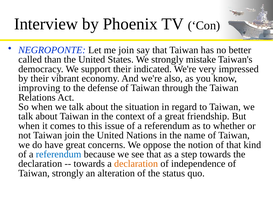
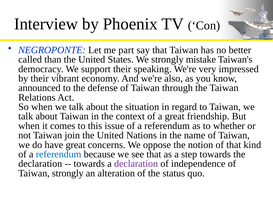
me join: join -> part
indicated: indicated -> speaking
improving: improving -> announced
declaration at (136, 163) colour: orange -> purple
